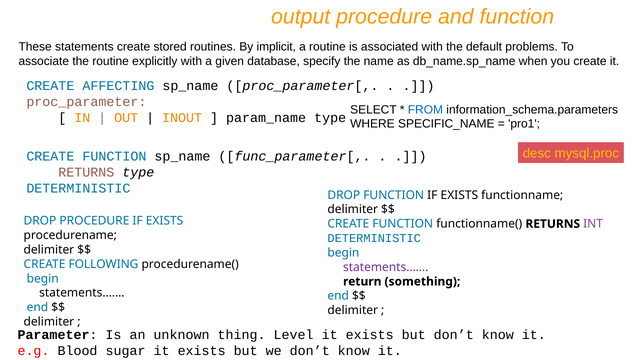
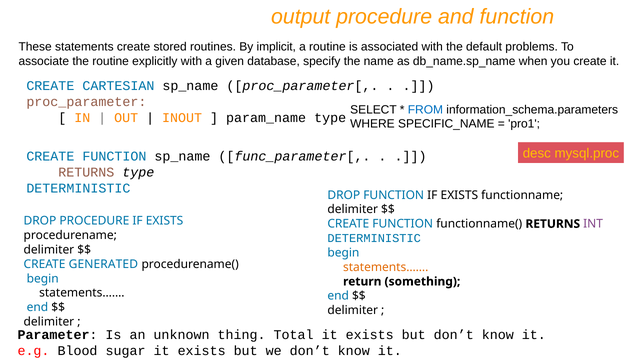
AFFECTING: AFFECTING -> CARTESIAN
FOLLOWING: FOLLOWING -> GENERATED
statements…… at (386, 267) colour: purple -> orange
Level: Level -> Total
